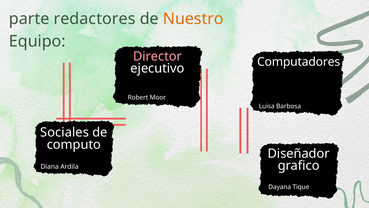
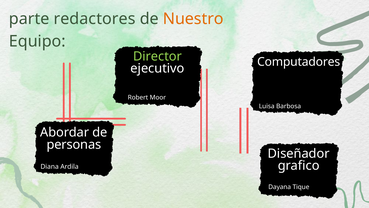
Director colour: pink -> light green
Sociales: Sociales -> Abordar
computo: computo -> personas
